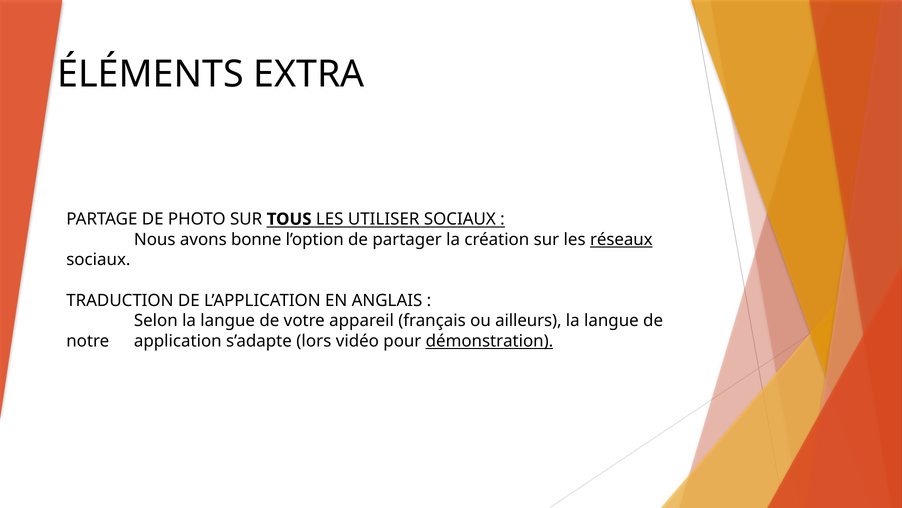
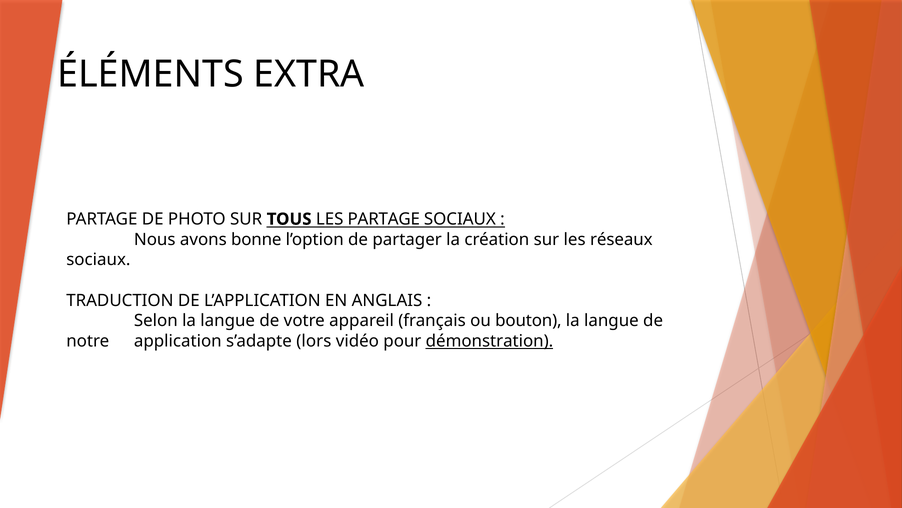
LES UTILISER: UTILISER -> PARTAGE
réseaux underline: present -> none
ailleurs: ailleurs -> bouton
